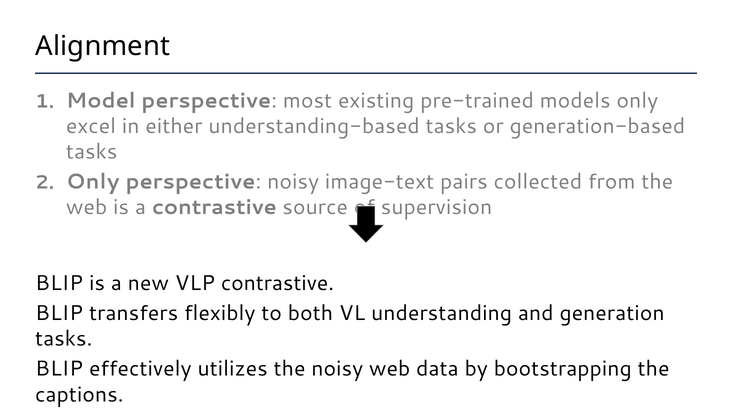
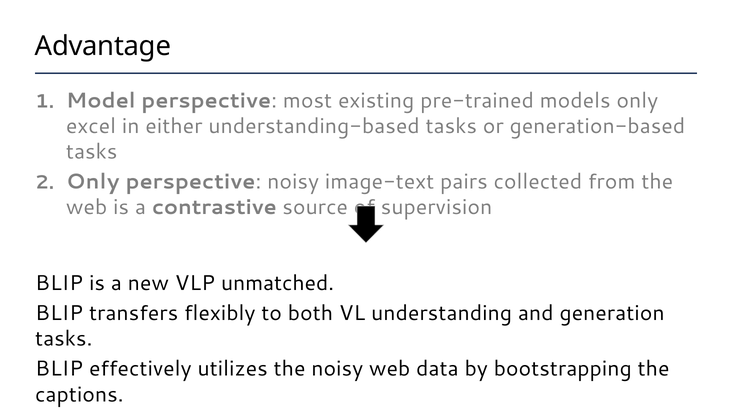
Alignment: Alignment -> Advantage
VLP contrastive: contrastive -> unmatched
